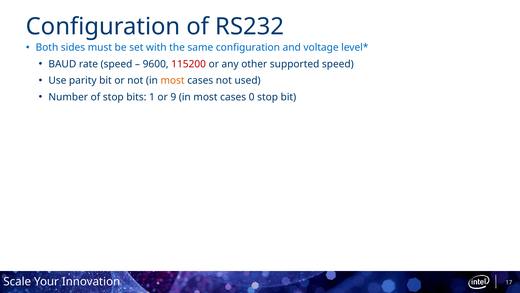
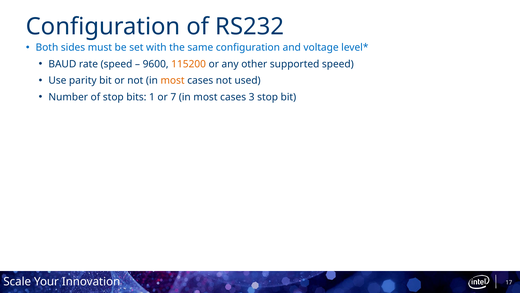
115200 colour: red -> orange
9: 9 -> 7
0: 0 -> 3
